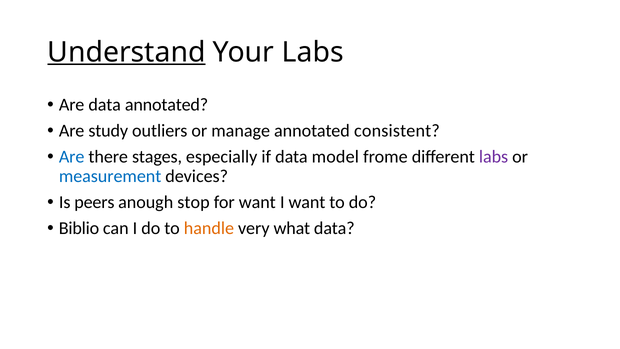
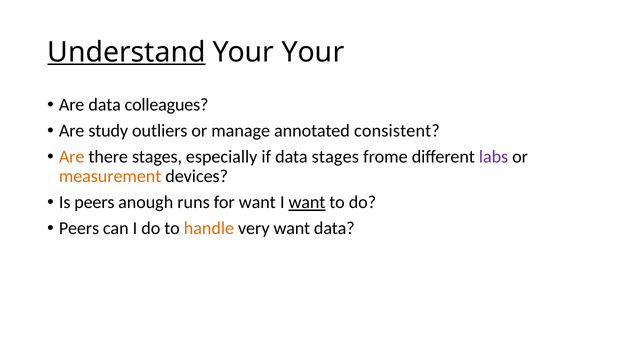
Your Labs: Labs -> Your
data annotated: annotated -> colleagues
Are at (72, 157) colour: blue -> orange
data model: model -> stages
measurement colour: blue -> orange
stop: stop -> runs
want at (307, 202) underline: none -> present
Biblio at (79, 228): Biblio -> Peers
very what: what -> want
